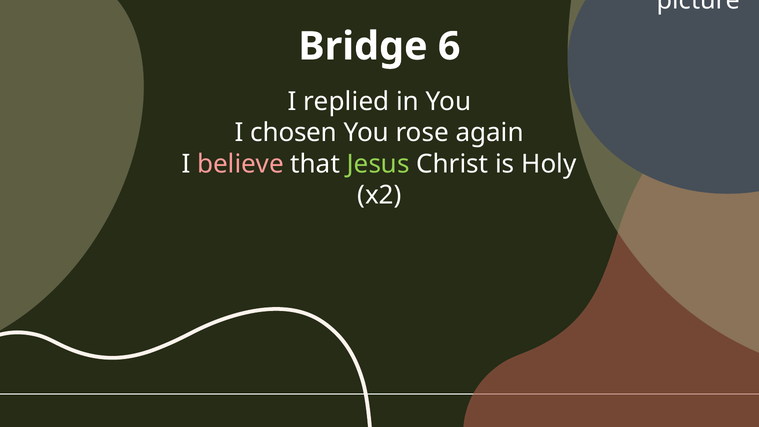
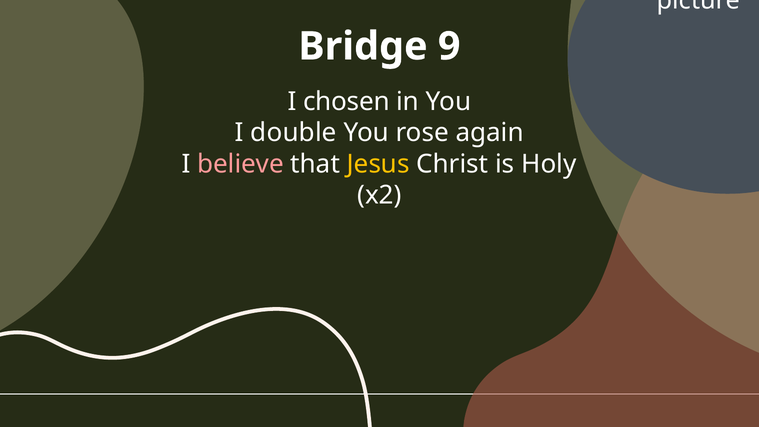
6: 6 -> 9
replied: replied -> chosen
chosen: chosen -> double
Jesus colour: light green -> yellow
